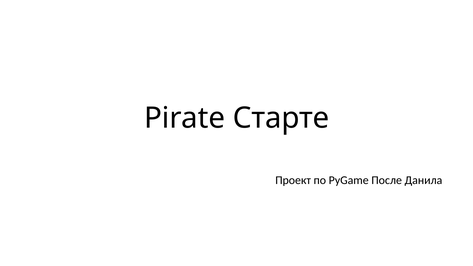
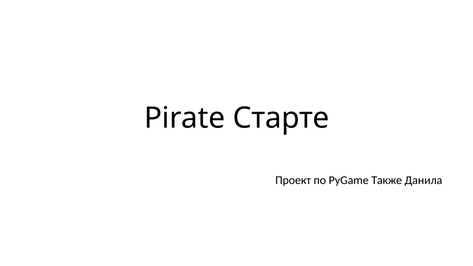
После: После -> Также
